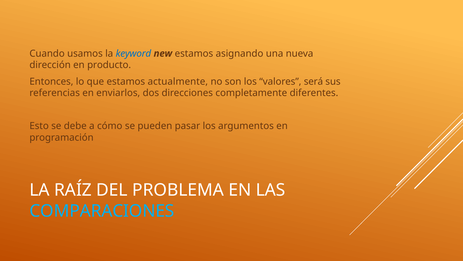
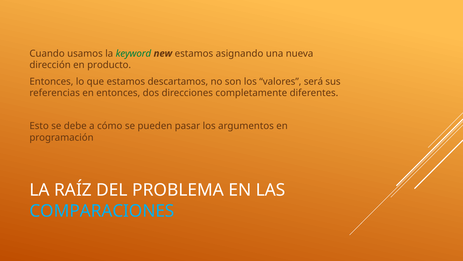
keyword colour: blue -> green
actualmente: actualmente -> descartamos
en enviarlos: enviarlos -> entonces
